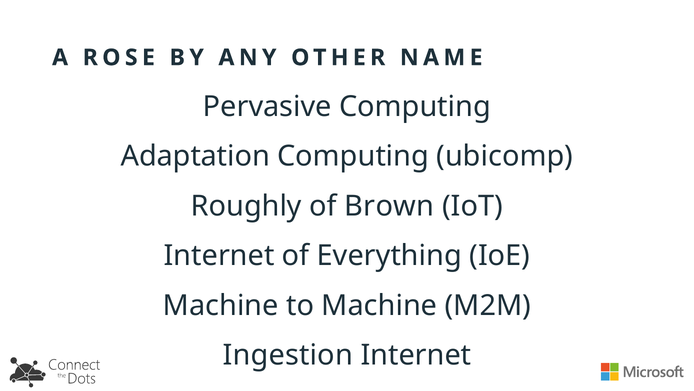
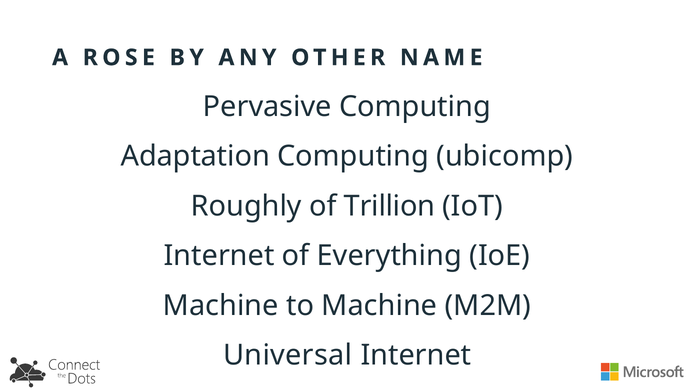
Brown: Brown -> Trillion
Ingestion: Ingestion -> Universal
